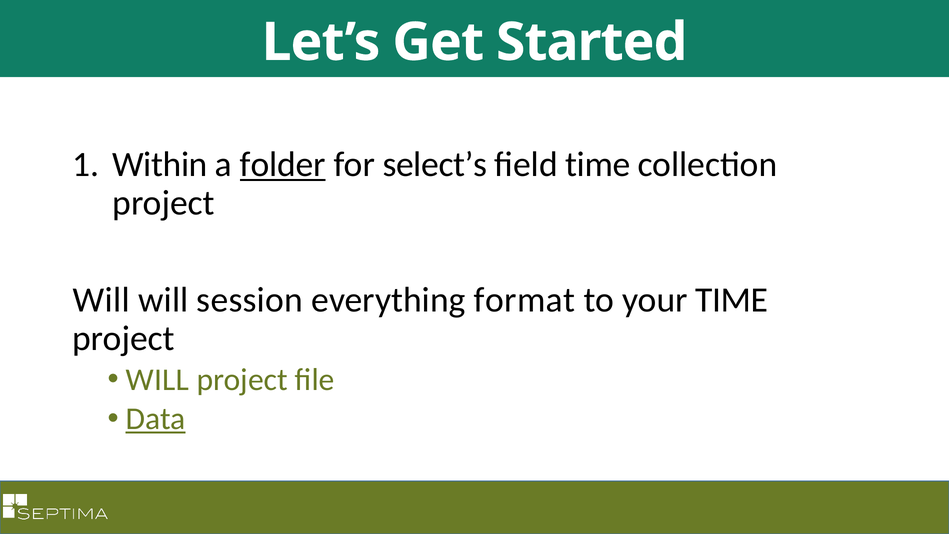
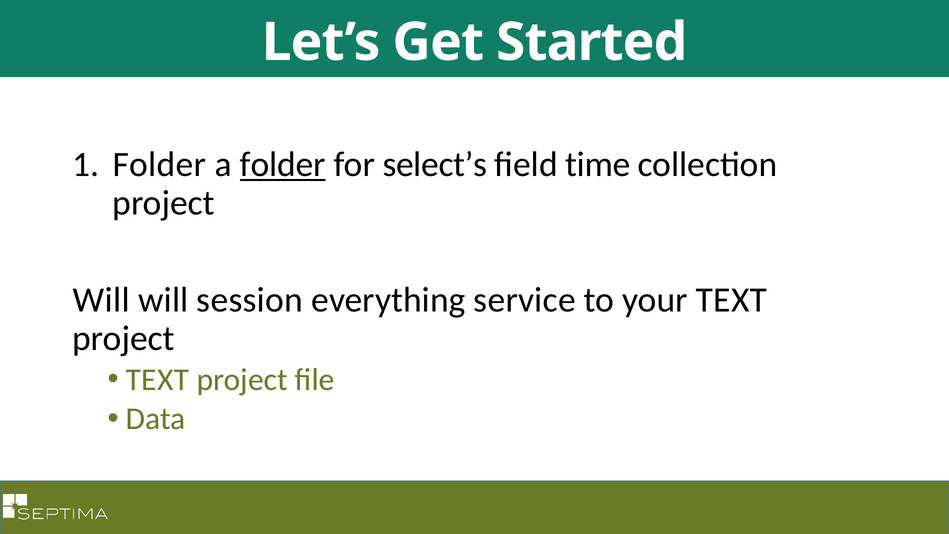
Within at (160, 165): Within -> Folder
format: format -> service
your TIME: TIME -> TEXT
WILL at (157, 379): WILL -> TEXT
Data underline: present -> none
